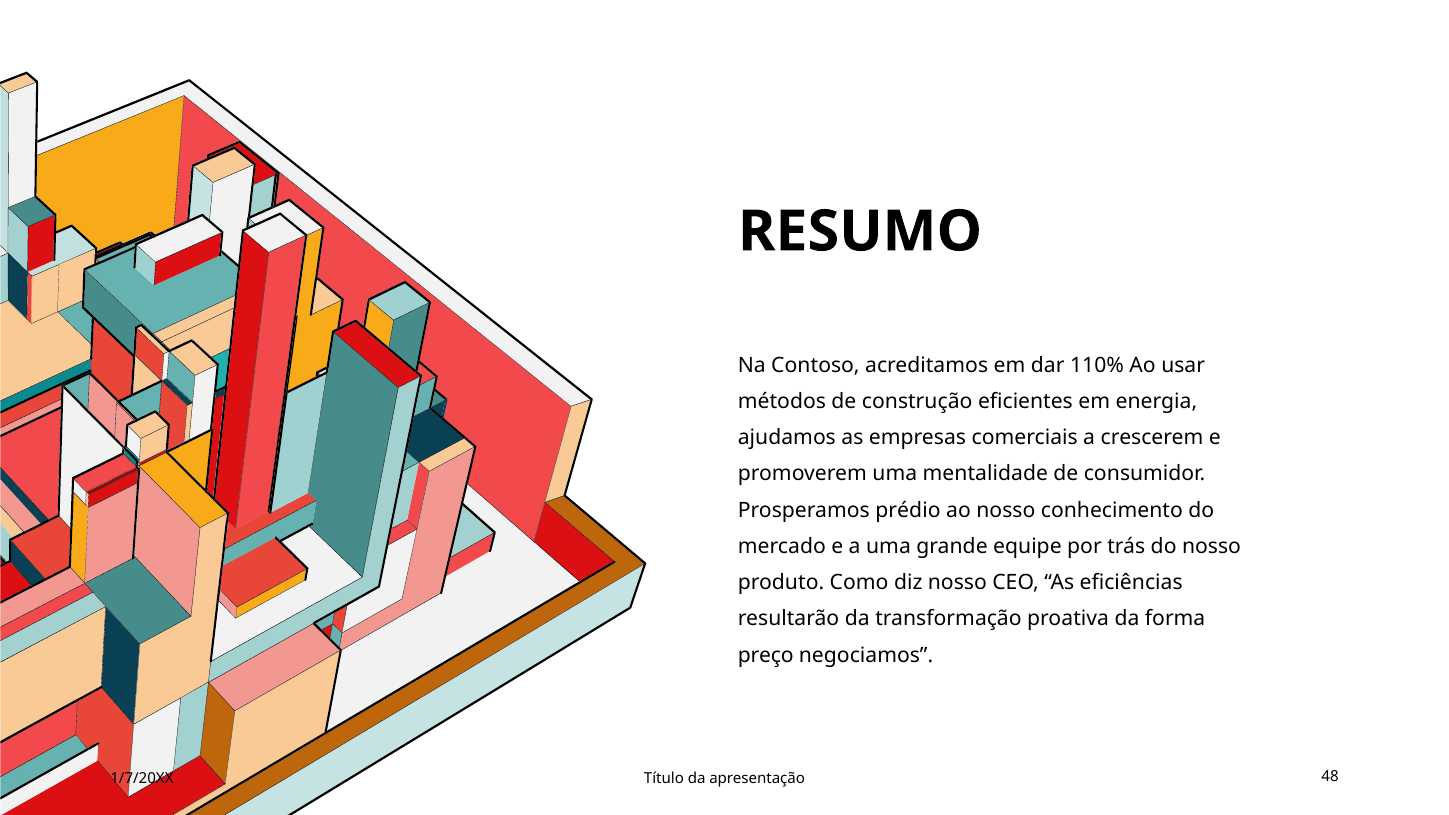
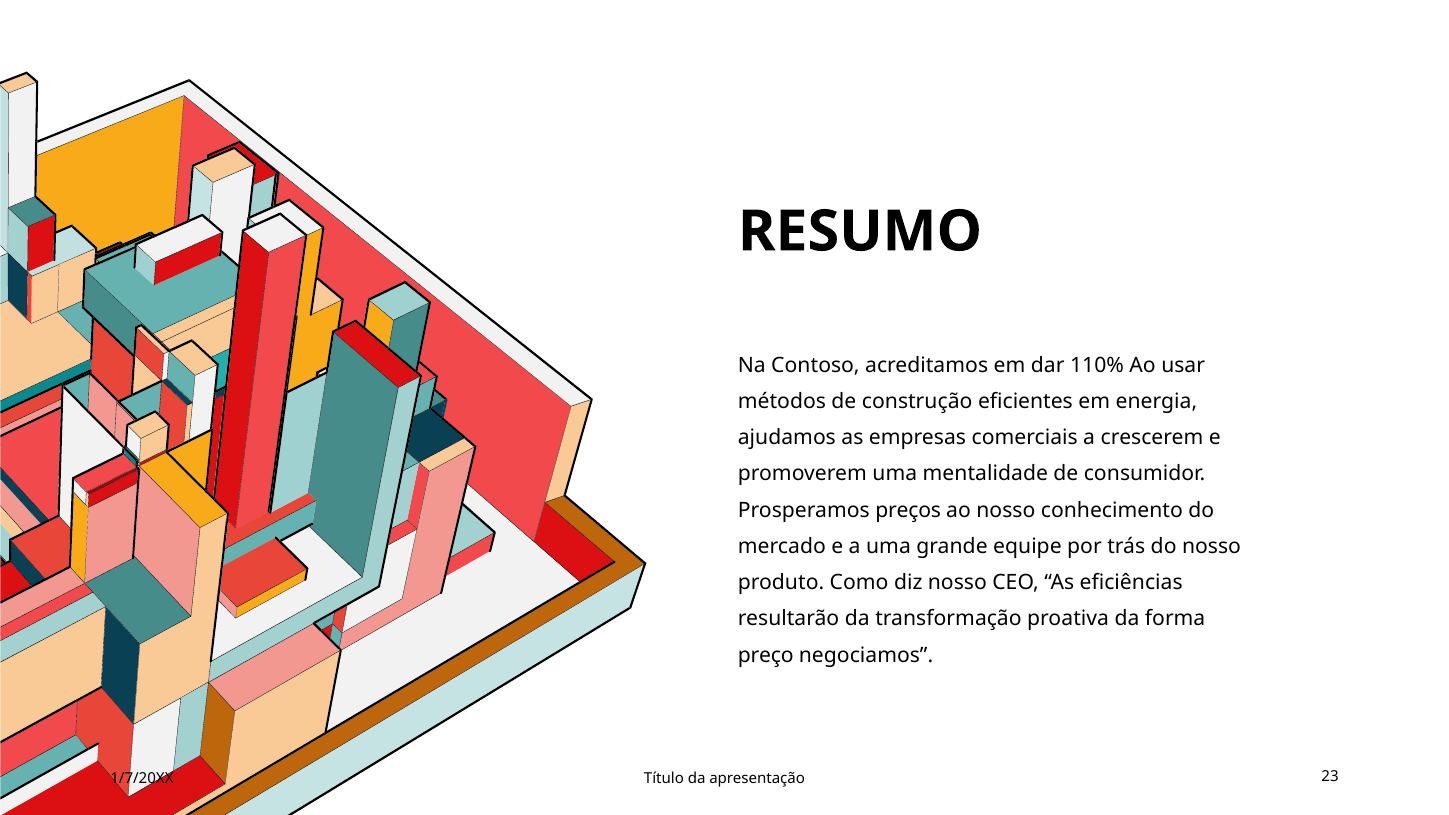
prédio: prédio -> preços
48: 48 -> 23
